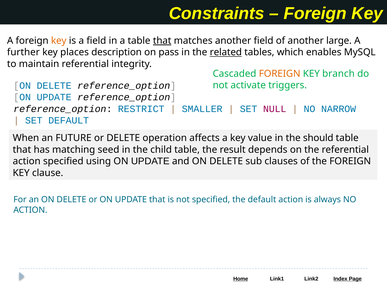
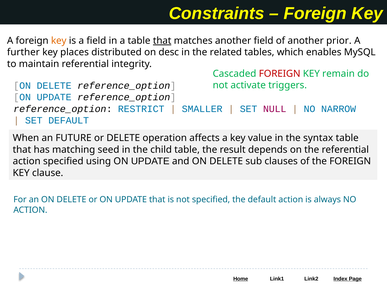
large: large -> prior
description: description -> distributed
pass: pass -> desc
related underline: present -> none
FOREIGN at (280, 74) colour: orange -> red
branch: branch -> remain
should: should -> syntax
